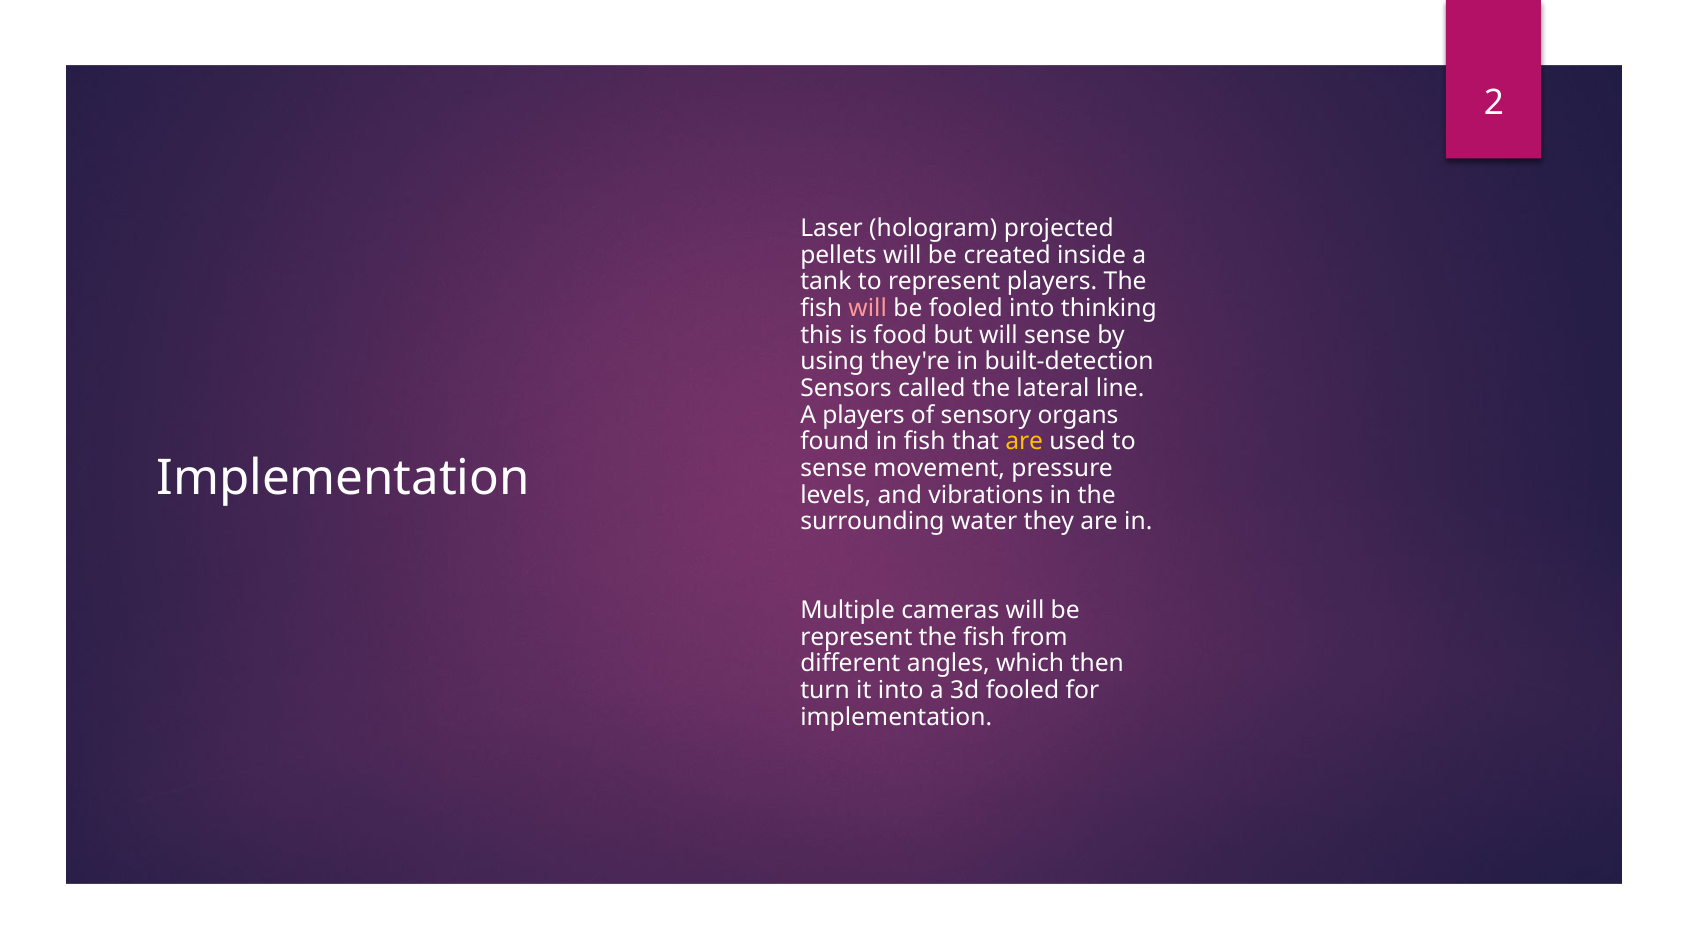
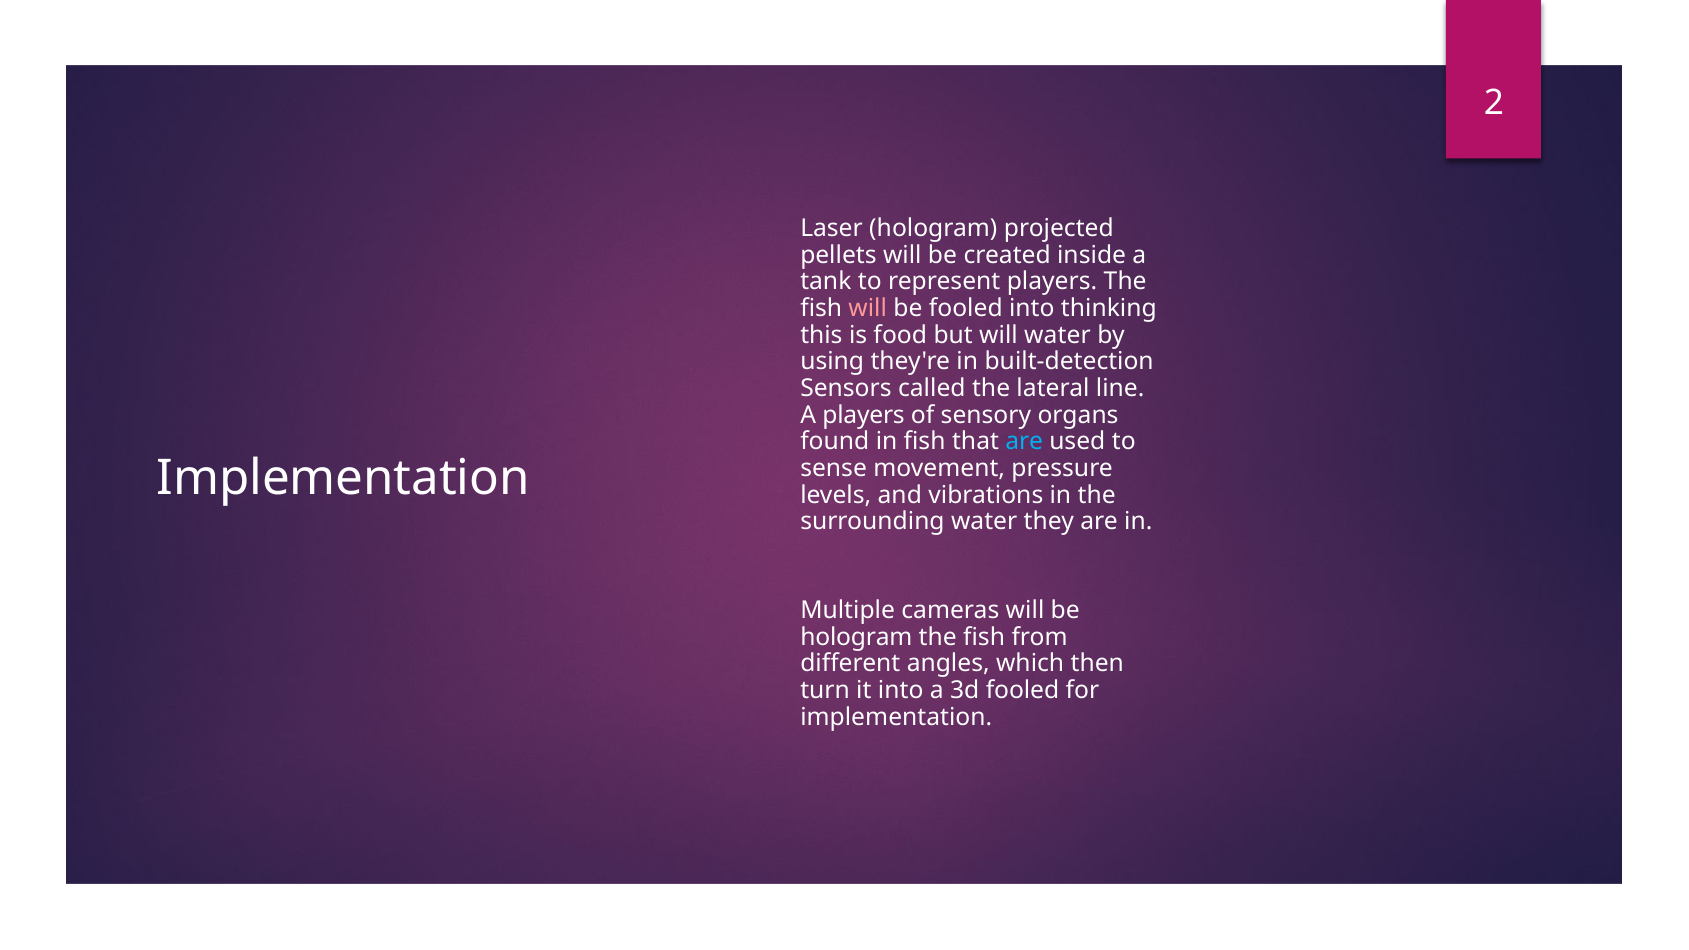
will sense: sense -> water
are at (1024, 442) colour: yellow -> light blue
represent at (856, 637): represent -> hologram
